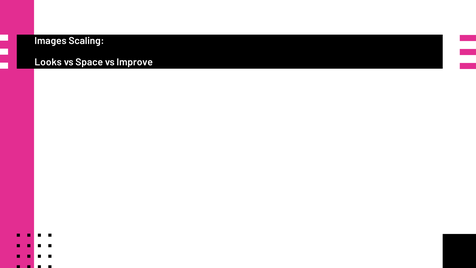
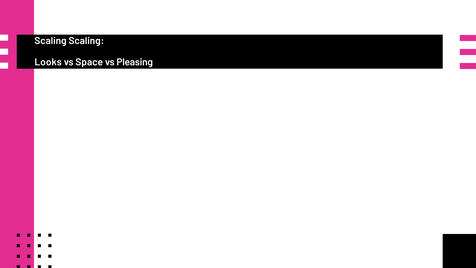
Images at (50, 41): Images -> Scaling
Improve: Improve -> Pleasing
